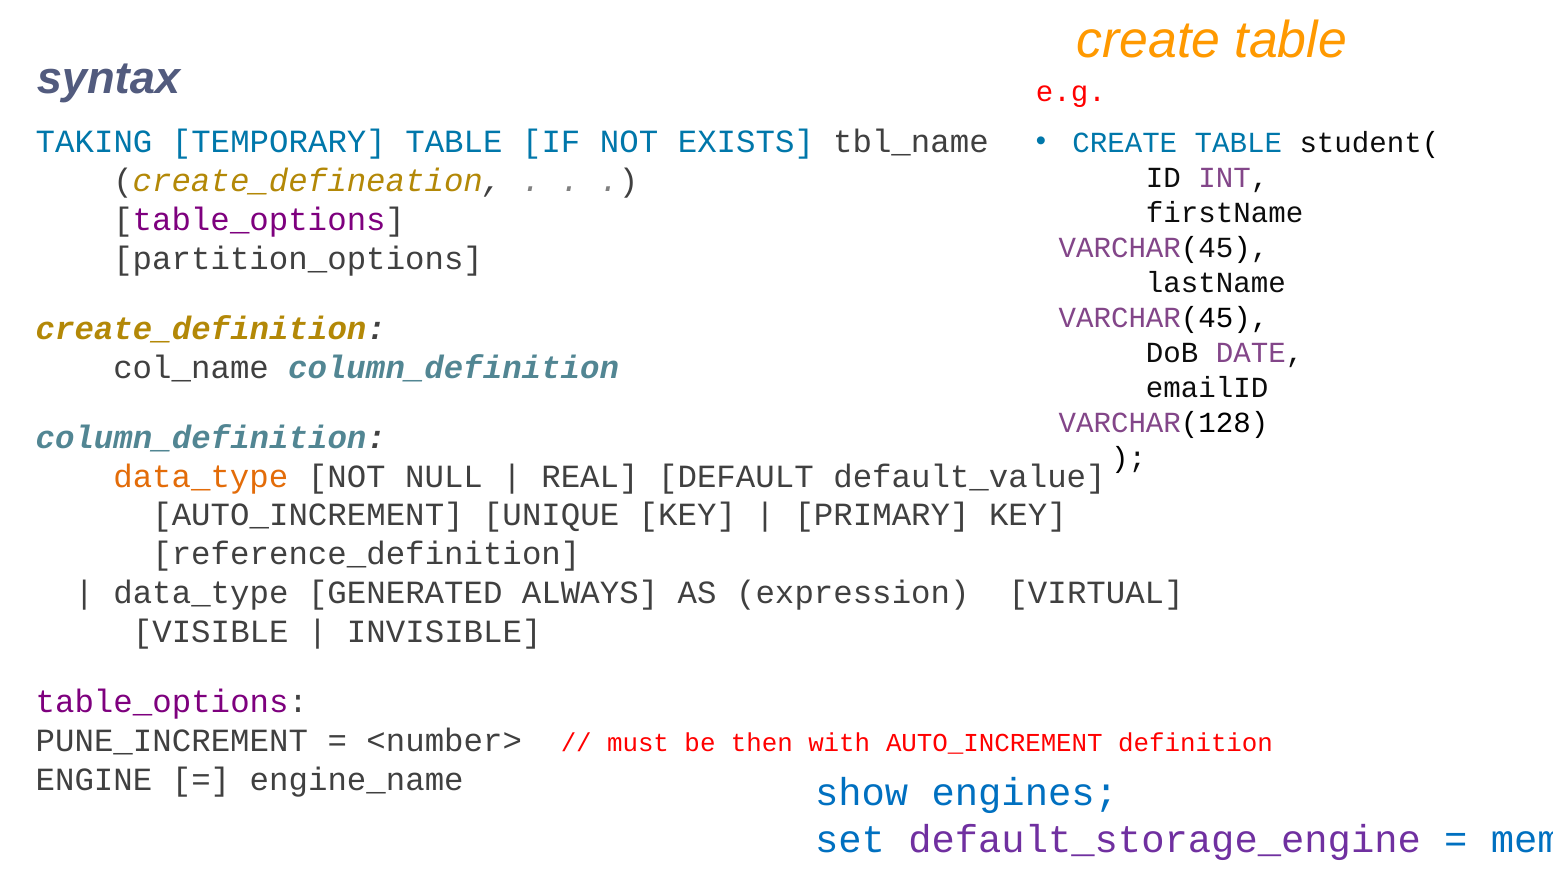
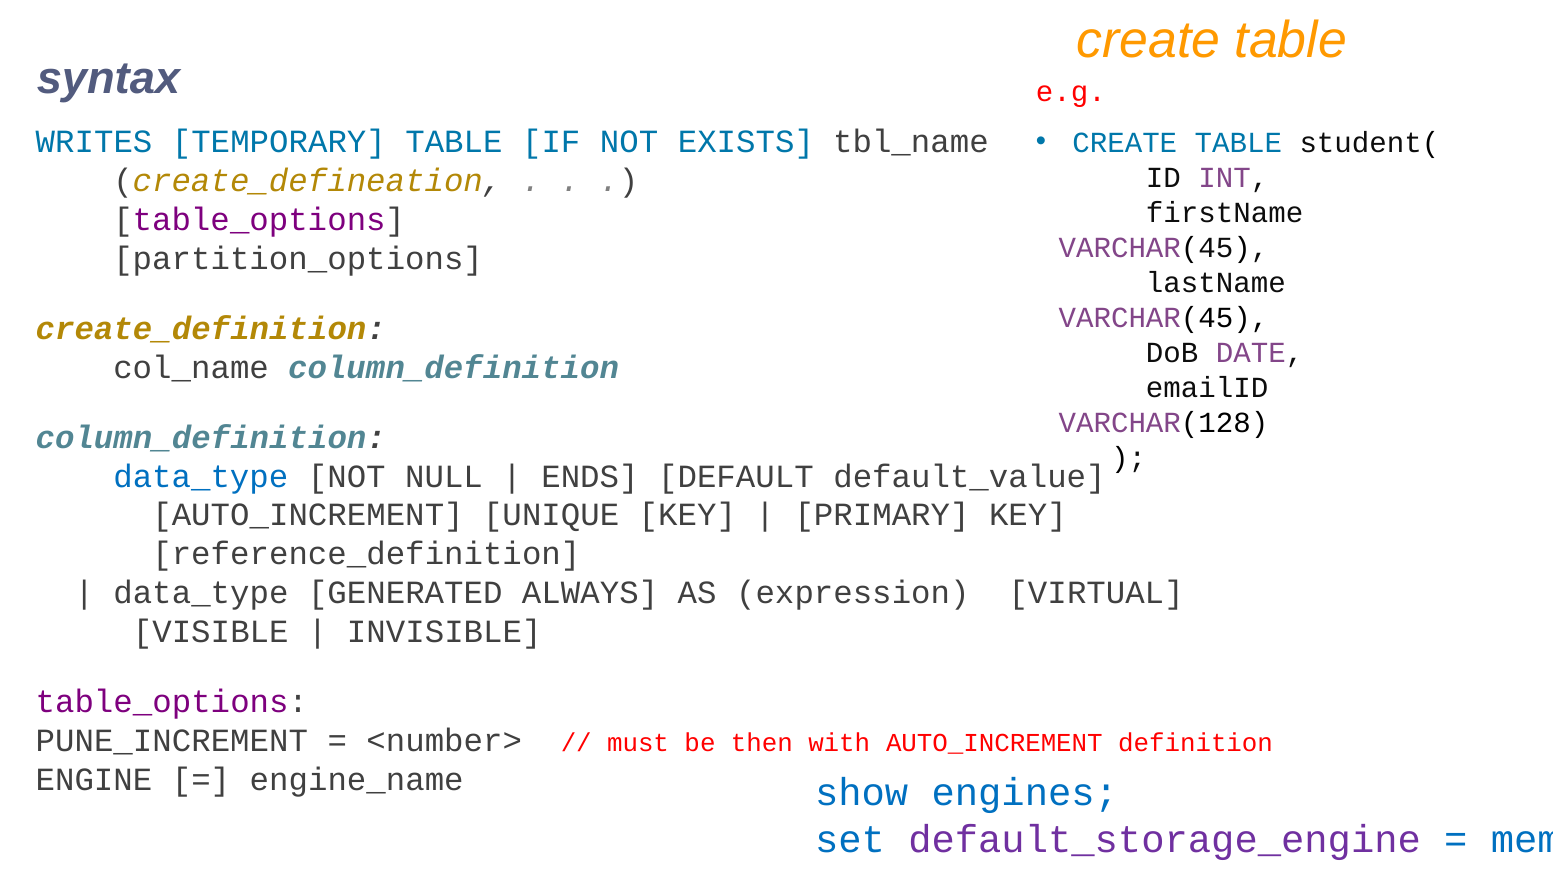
TAKING: TAKING -> WRITES
data_type at (201, 476) colour: orange -> blue
REAL: REAL -> ENDS
